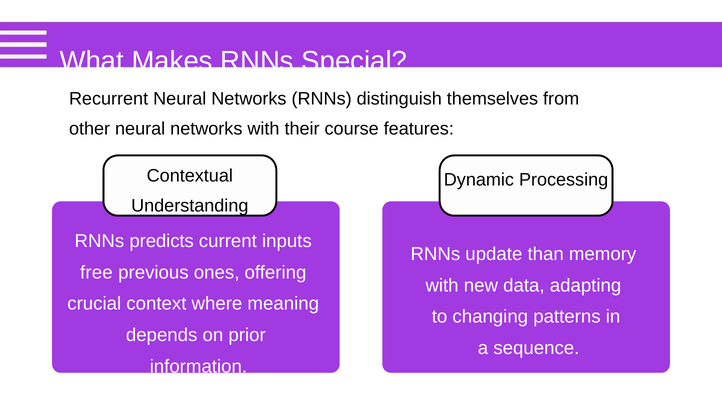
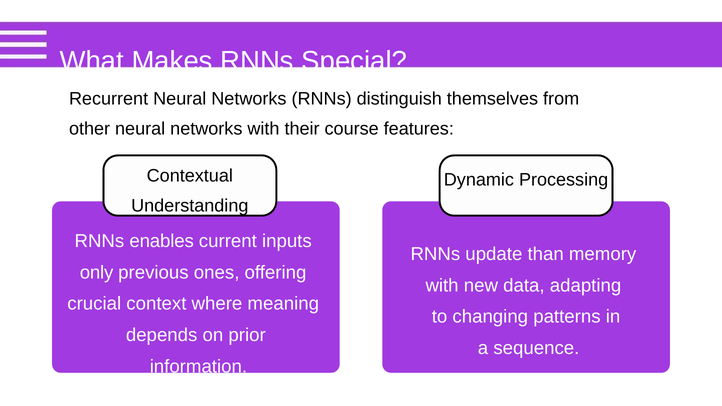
predicts: predicts -> enables
free: free -> only
